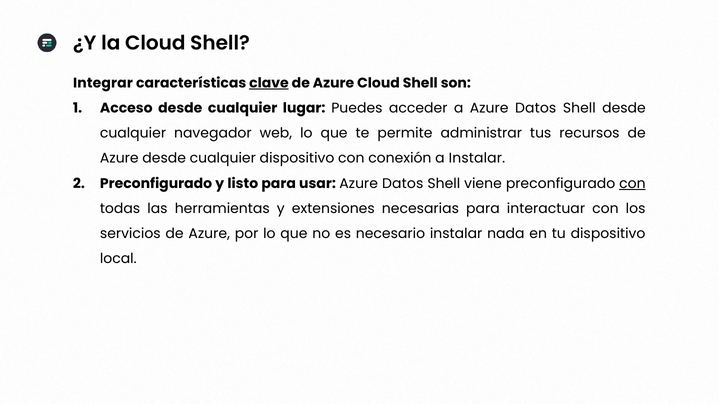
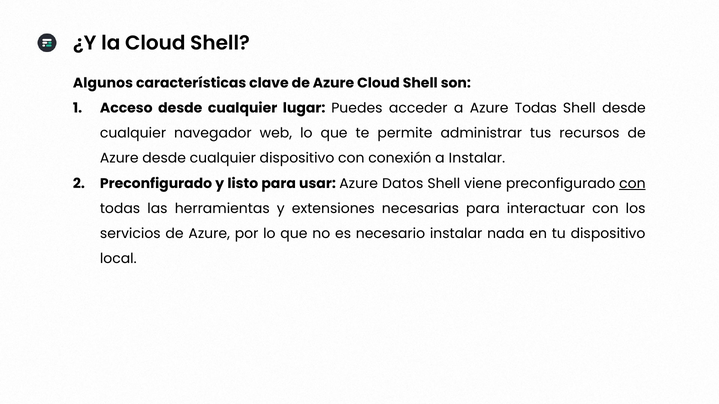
Integrar: Integrar -> Algunos
clave underline: present -> none
a Azure Datos: Datos -> Todas
